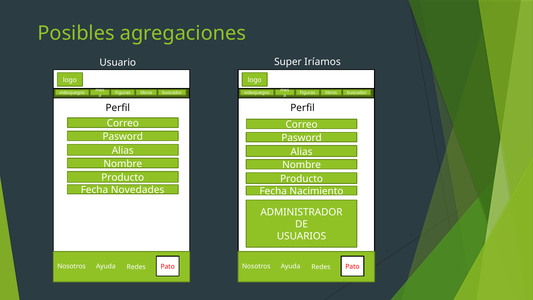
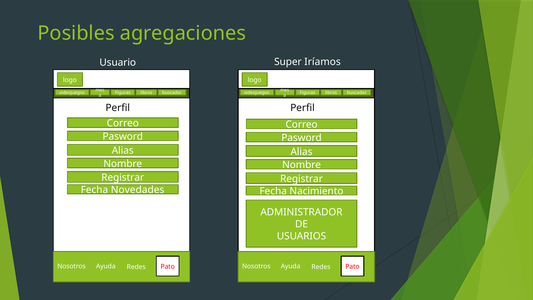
Producto at (123, 178): Producto -> Registrar
Producto at (301, 179): Producto -> Registrar
